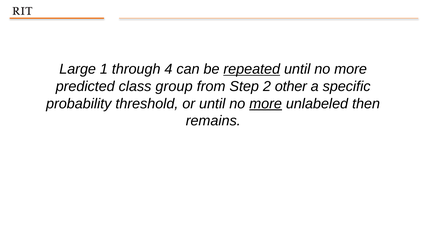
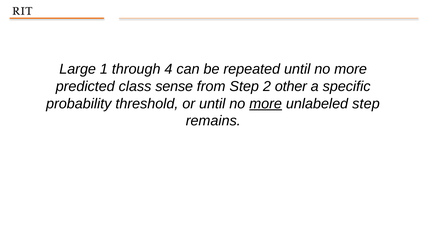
repeated underline: present -> none
group: group -> sense
unlabeled then: then -> step
